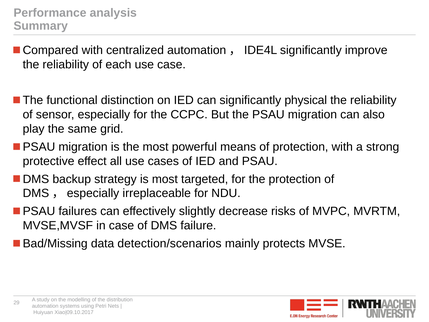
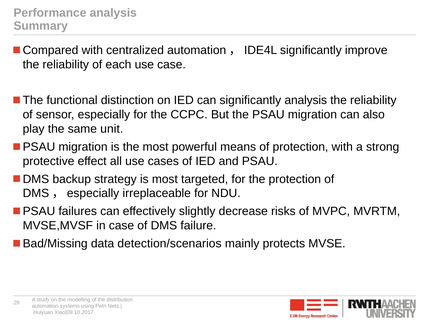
significantly physical: physical -> analysis
grid: grid -> unit
